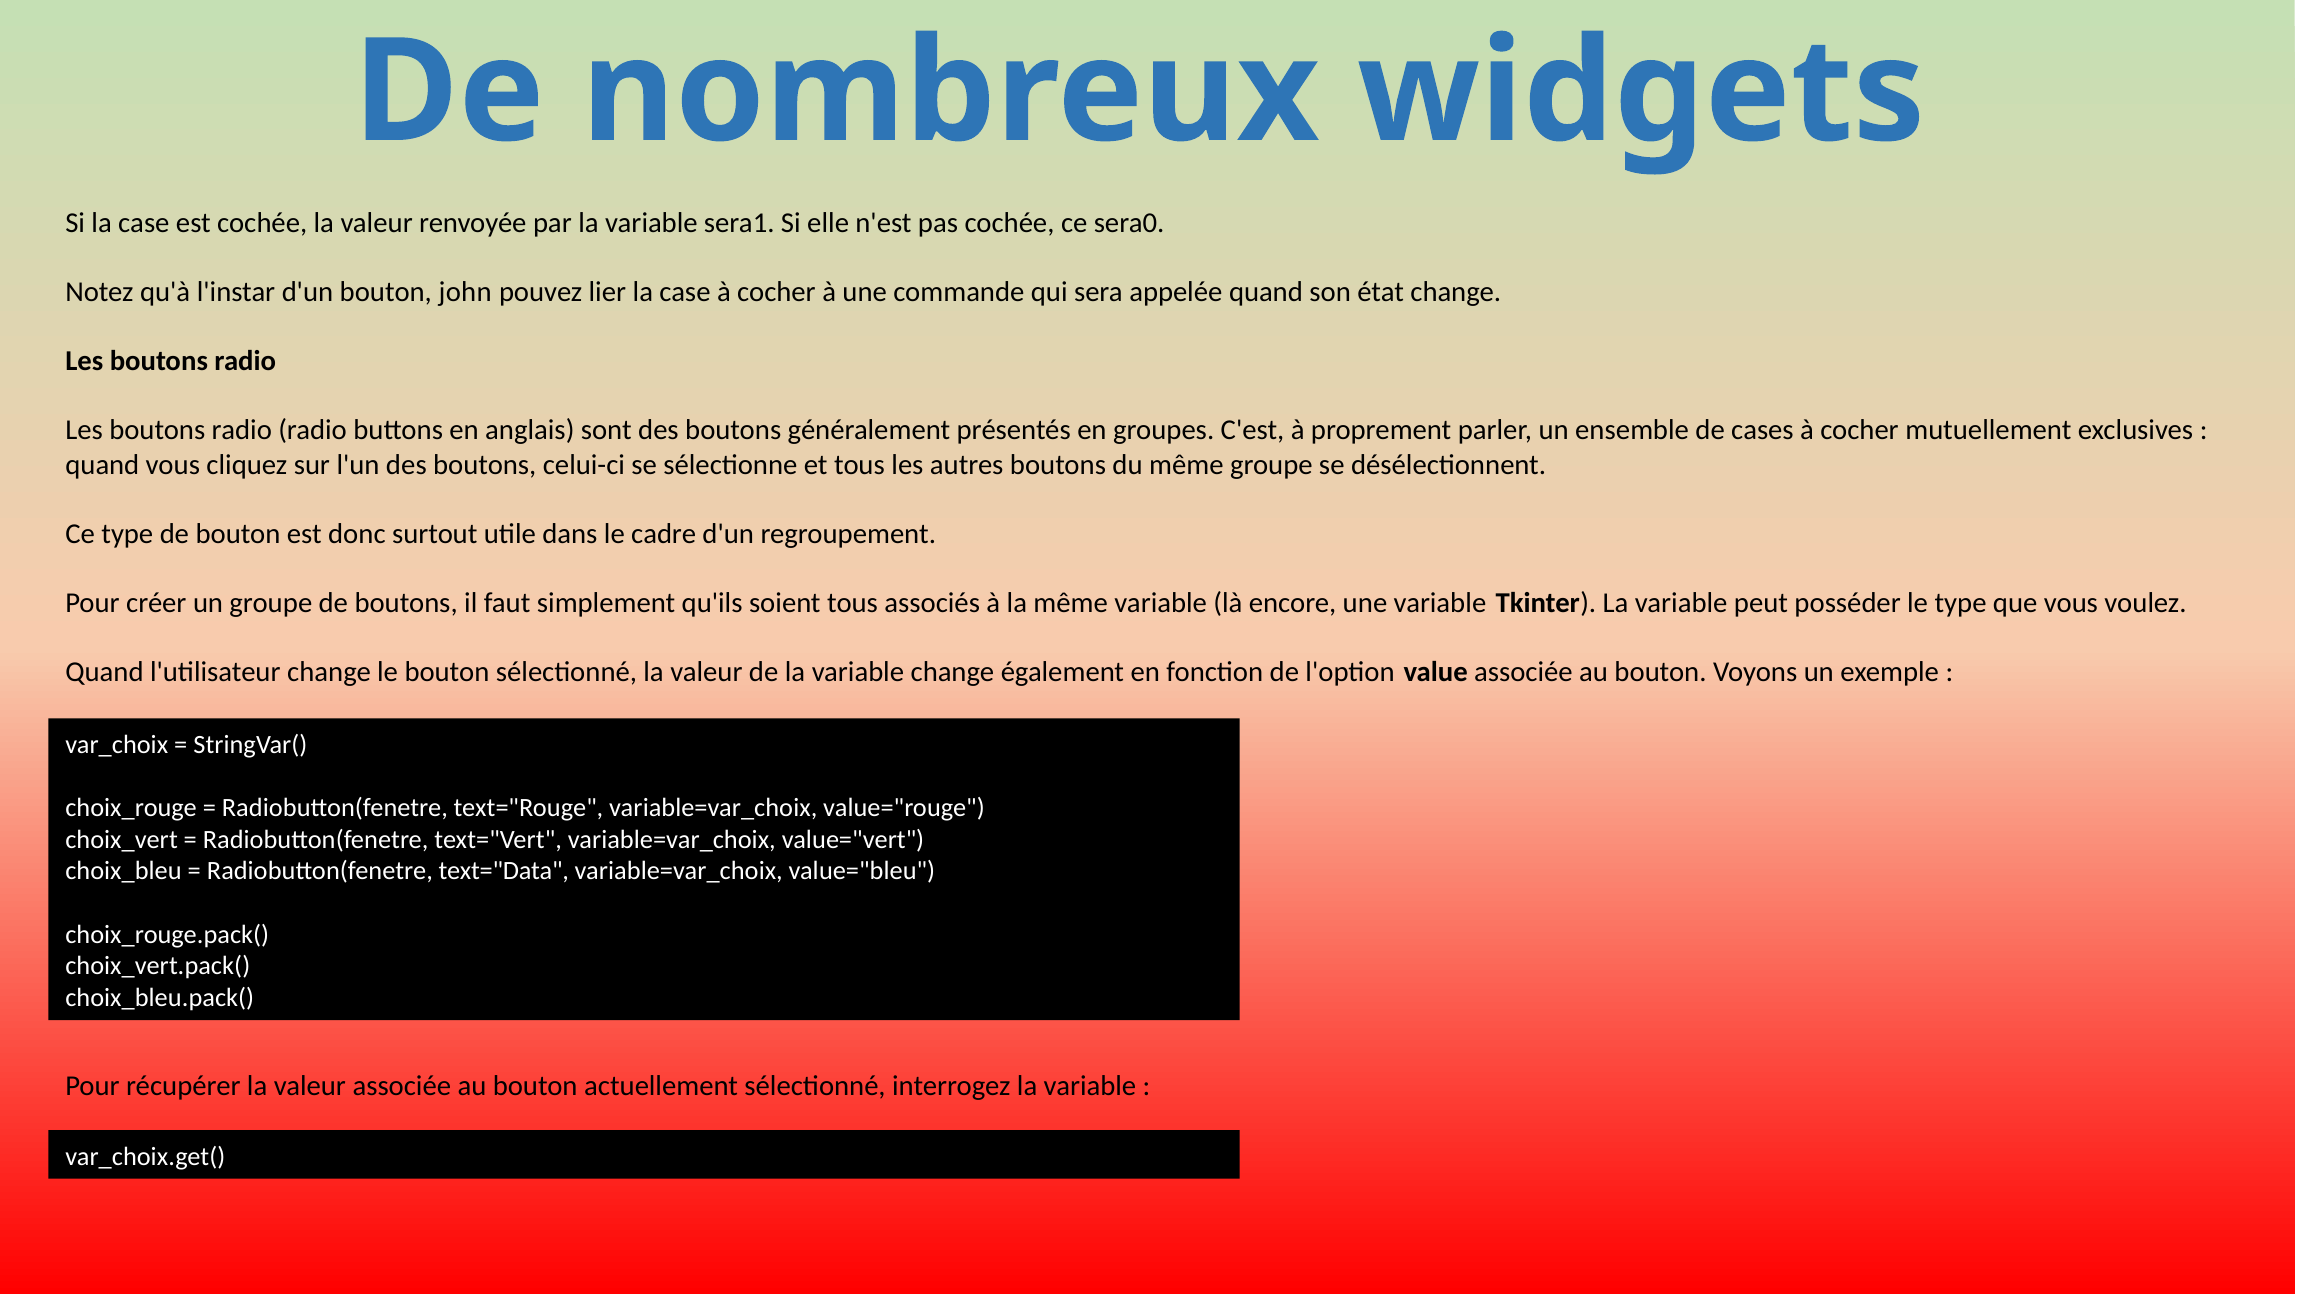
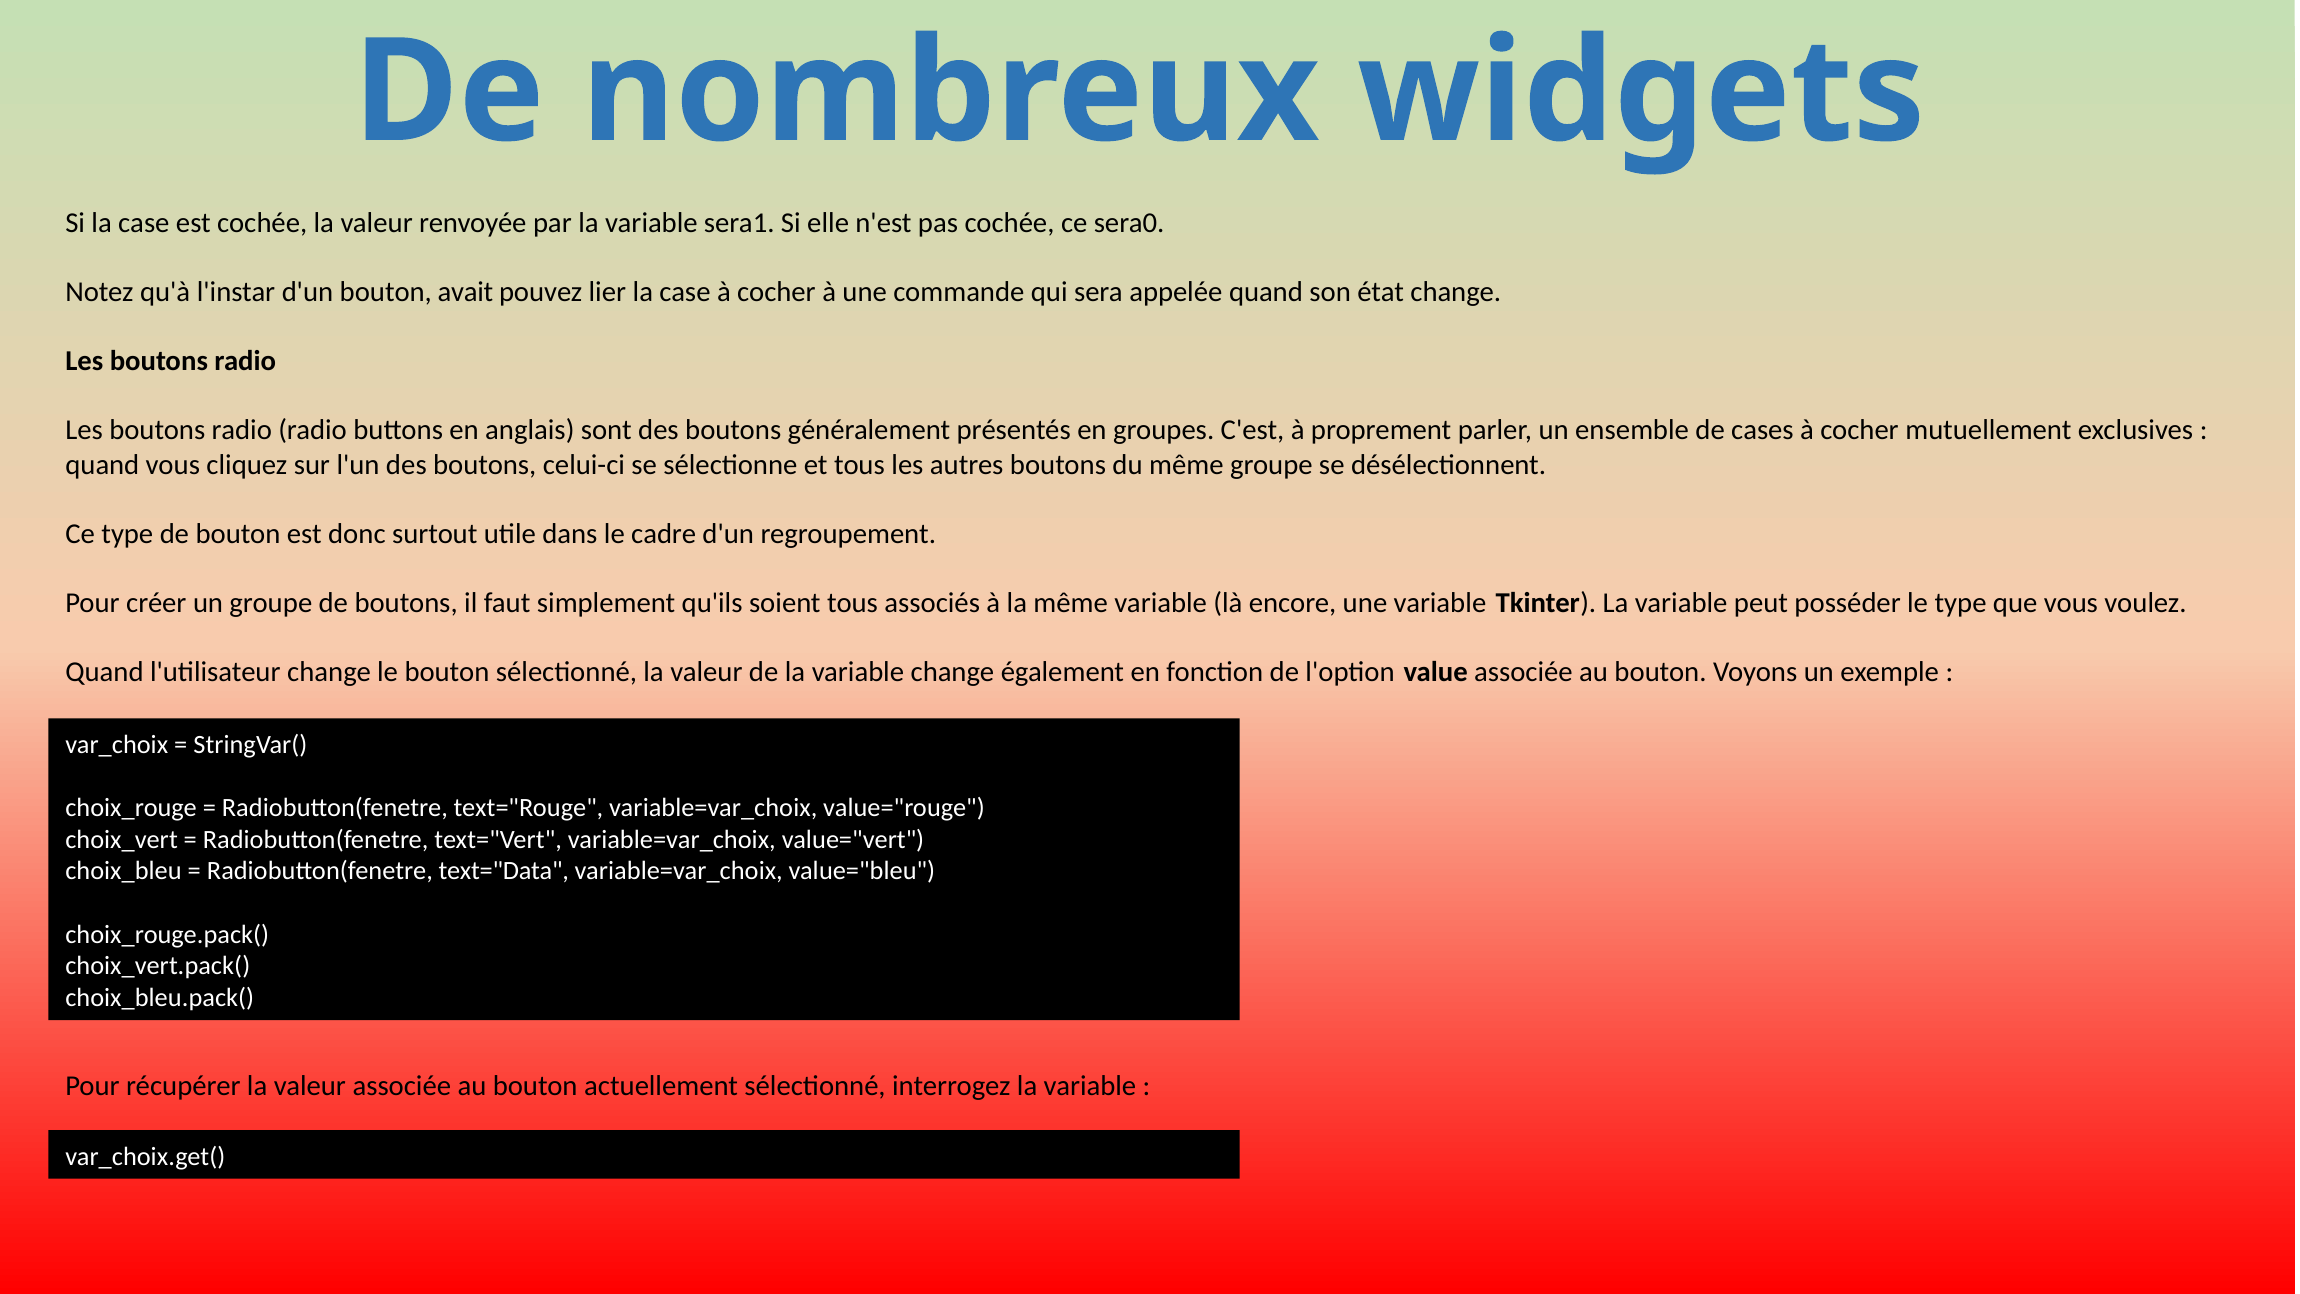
john: john -> avait
